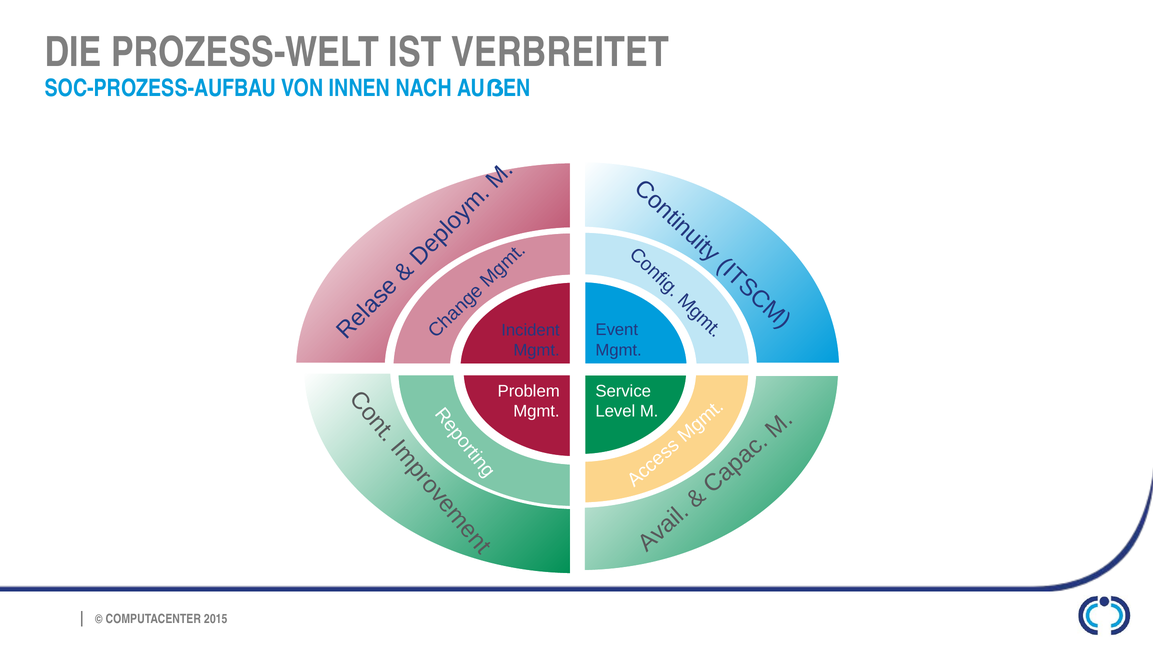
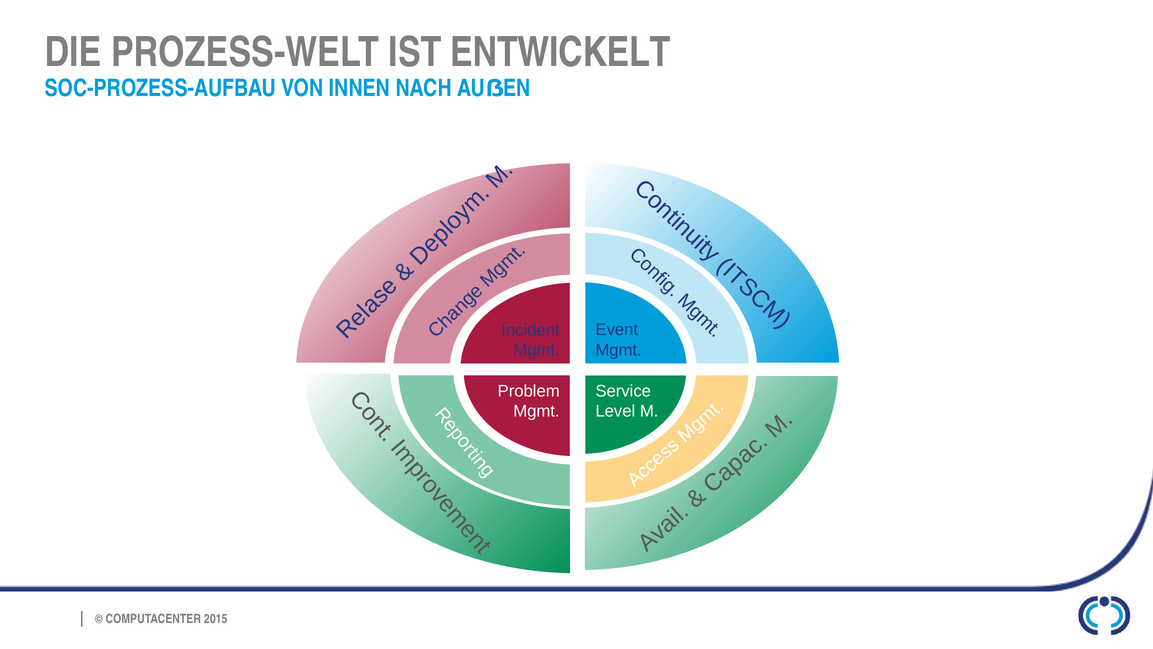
VERBREITET: VERBREITET -> ENTWICKELT
